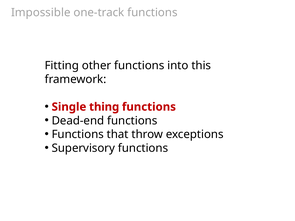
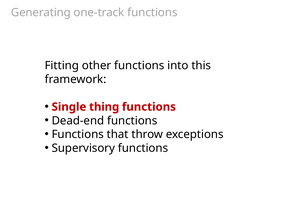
Impossible: Impossible -> Generating
